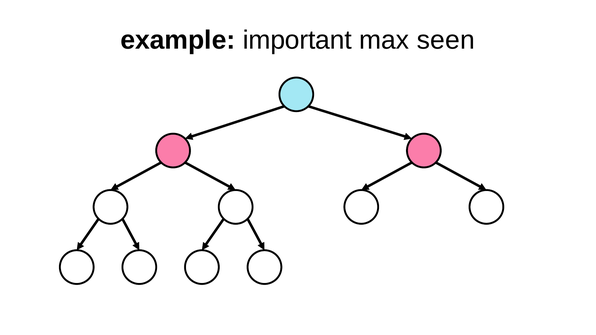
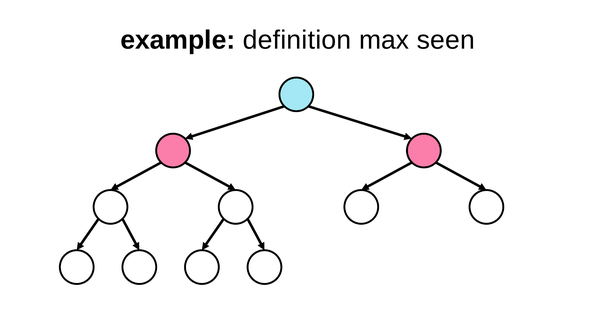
important: important -> definition
